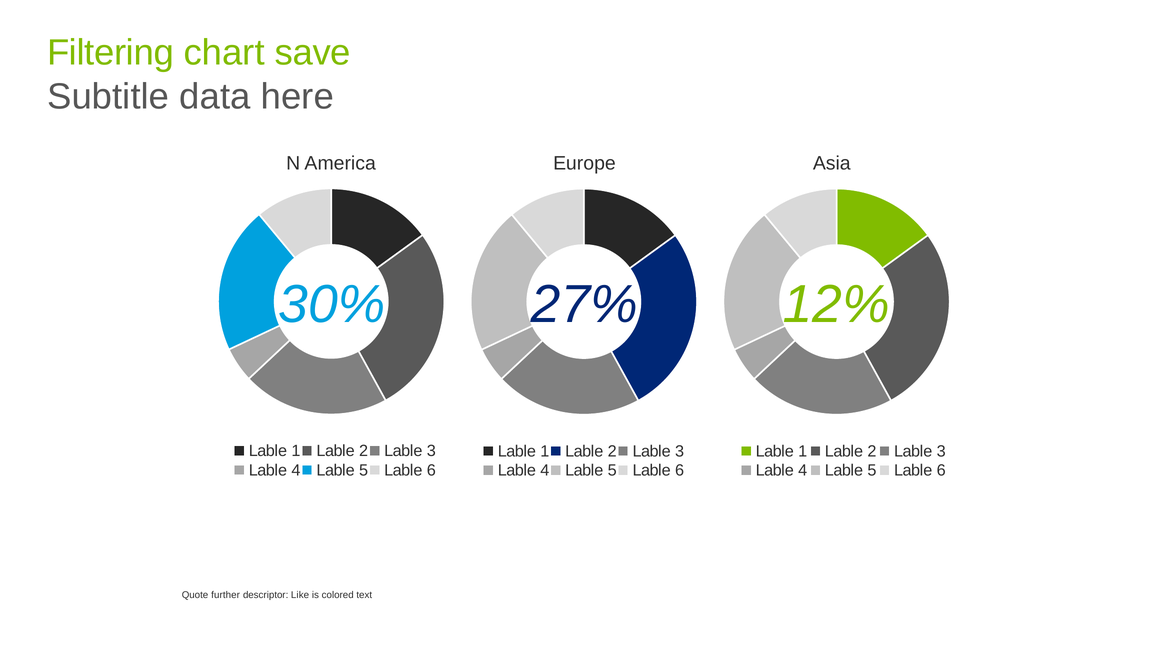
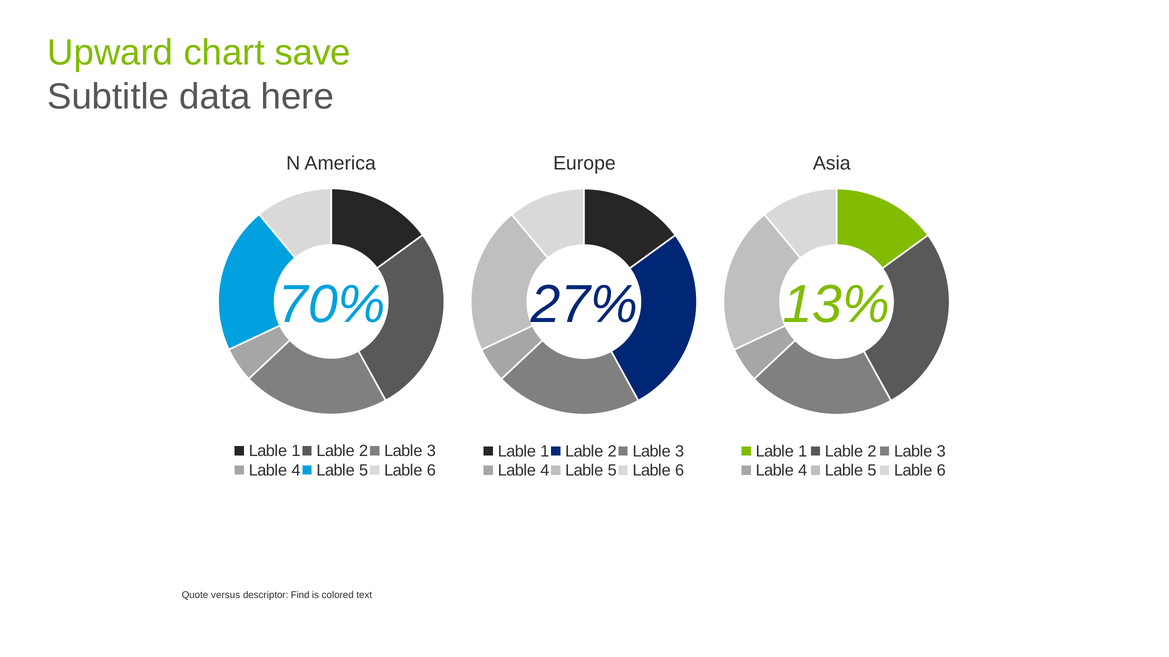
Filtering: Filtering -> Upward
30%: 30% -> 70%
12%: 12% -> 13%
further: further -> versus
Like: Like -> Find
